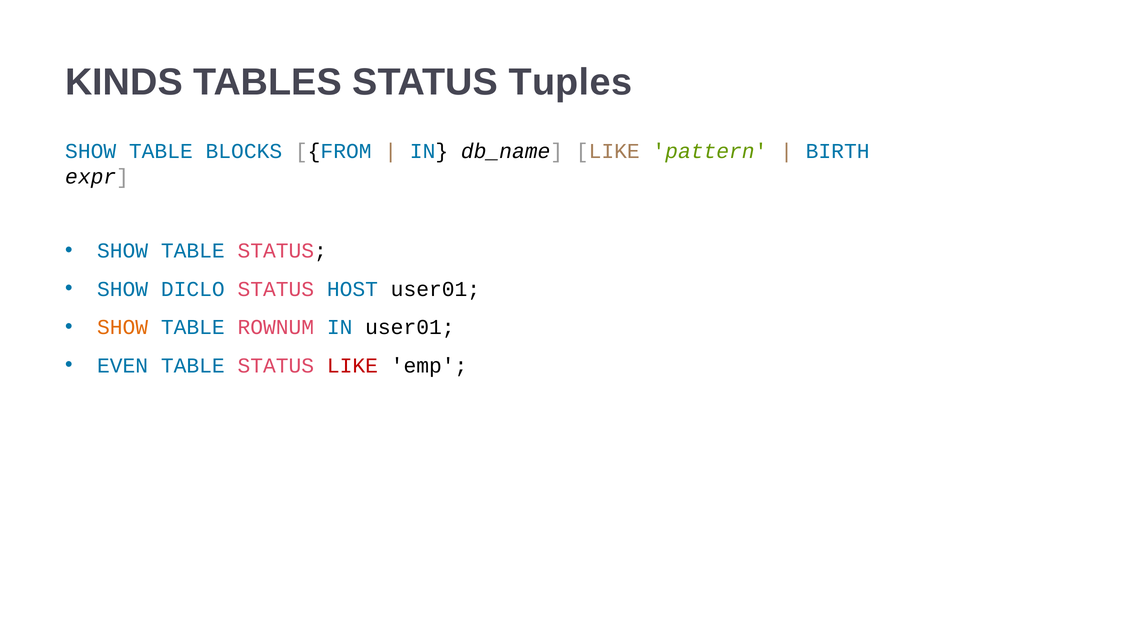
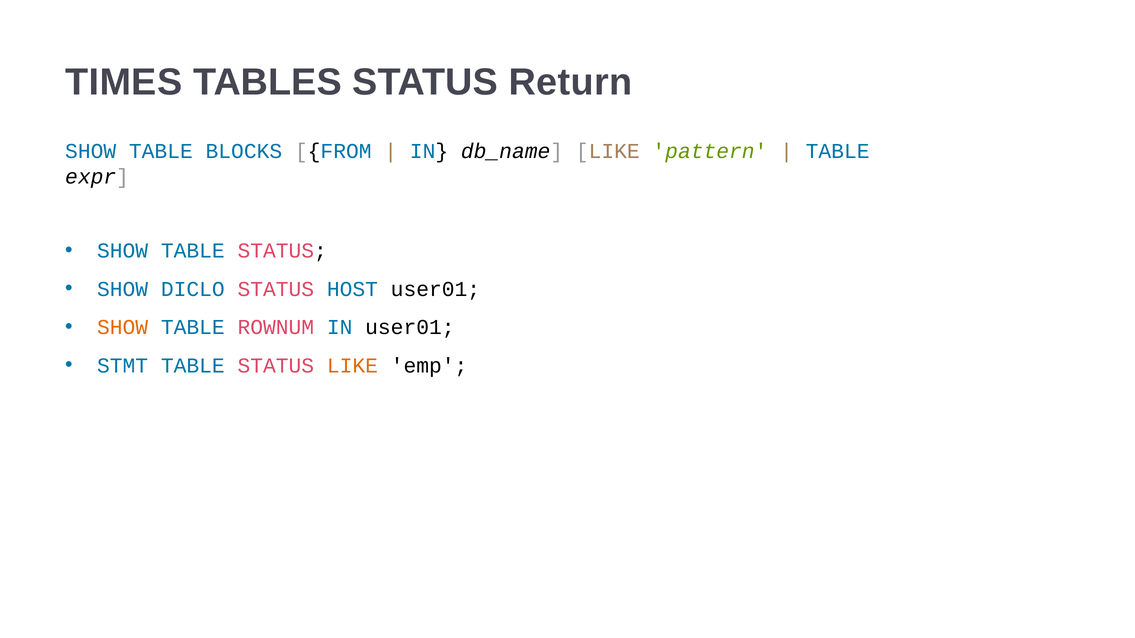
KINDS: KINDS -> TIMES
Tuples: Tuples -> Return
BIRTH at (838, 151): BIRTH -> TABLE
EVEN: EVEN -> STMT
LIKE at (352, 366) colour: red -> orange
